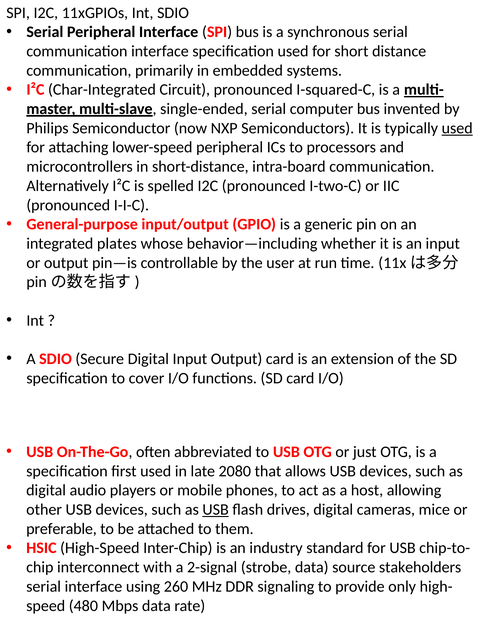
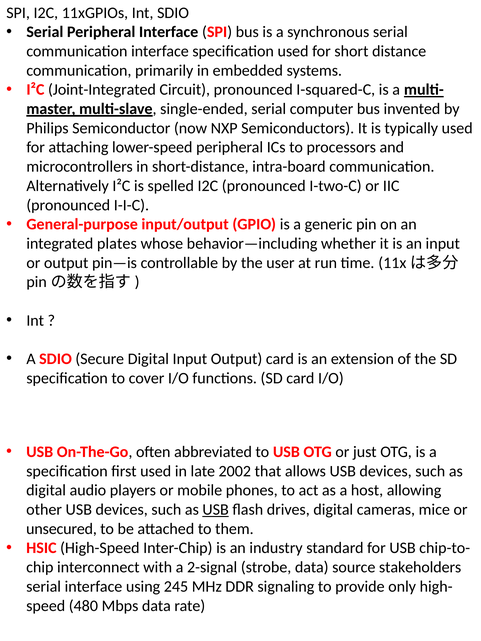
Char-Integrated: Char-Integrated -> Joint-Integrated
used at (457, 128) underline: present -> none
2080: 2080 -> 2002
preferable: preferable -> unsecured
260: 260 -> 245
